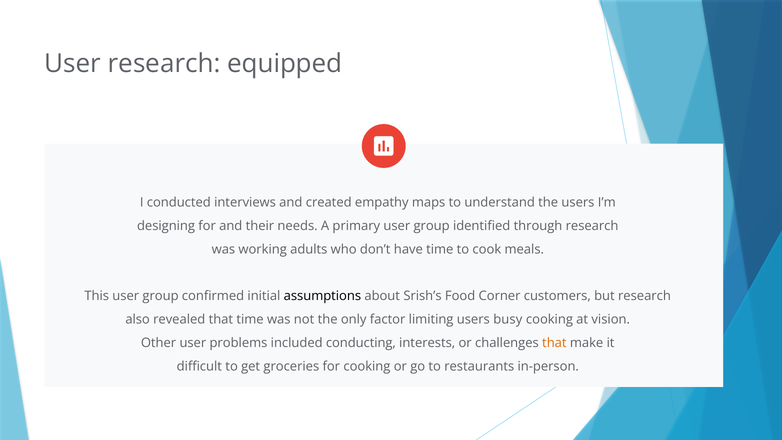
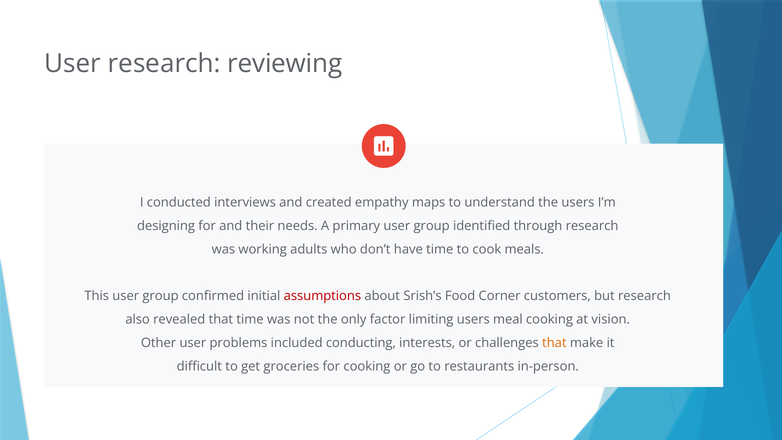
equipped: equipped -> reviewing
assumptions colour: black -> red
busy: busy -> meal
